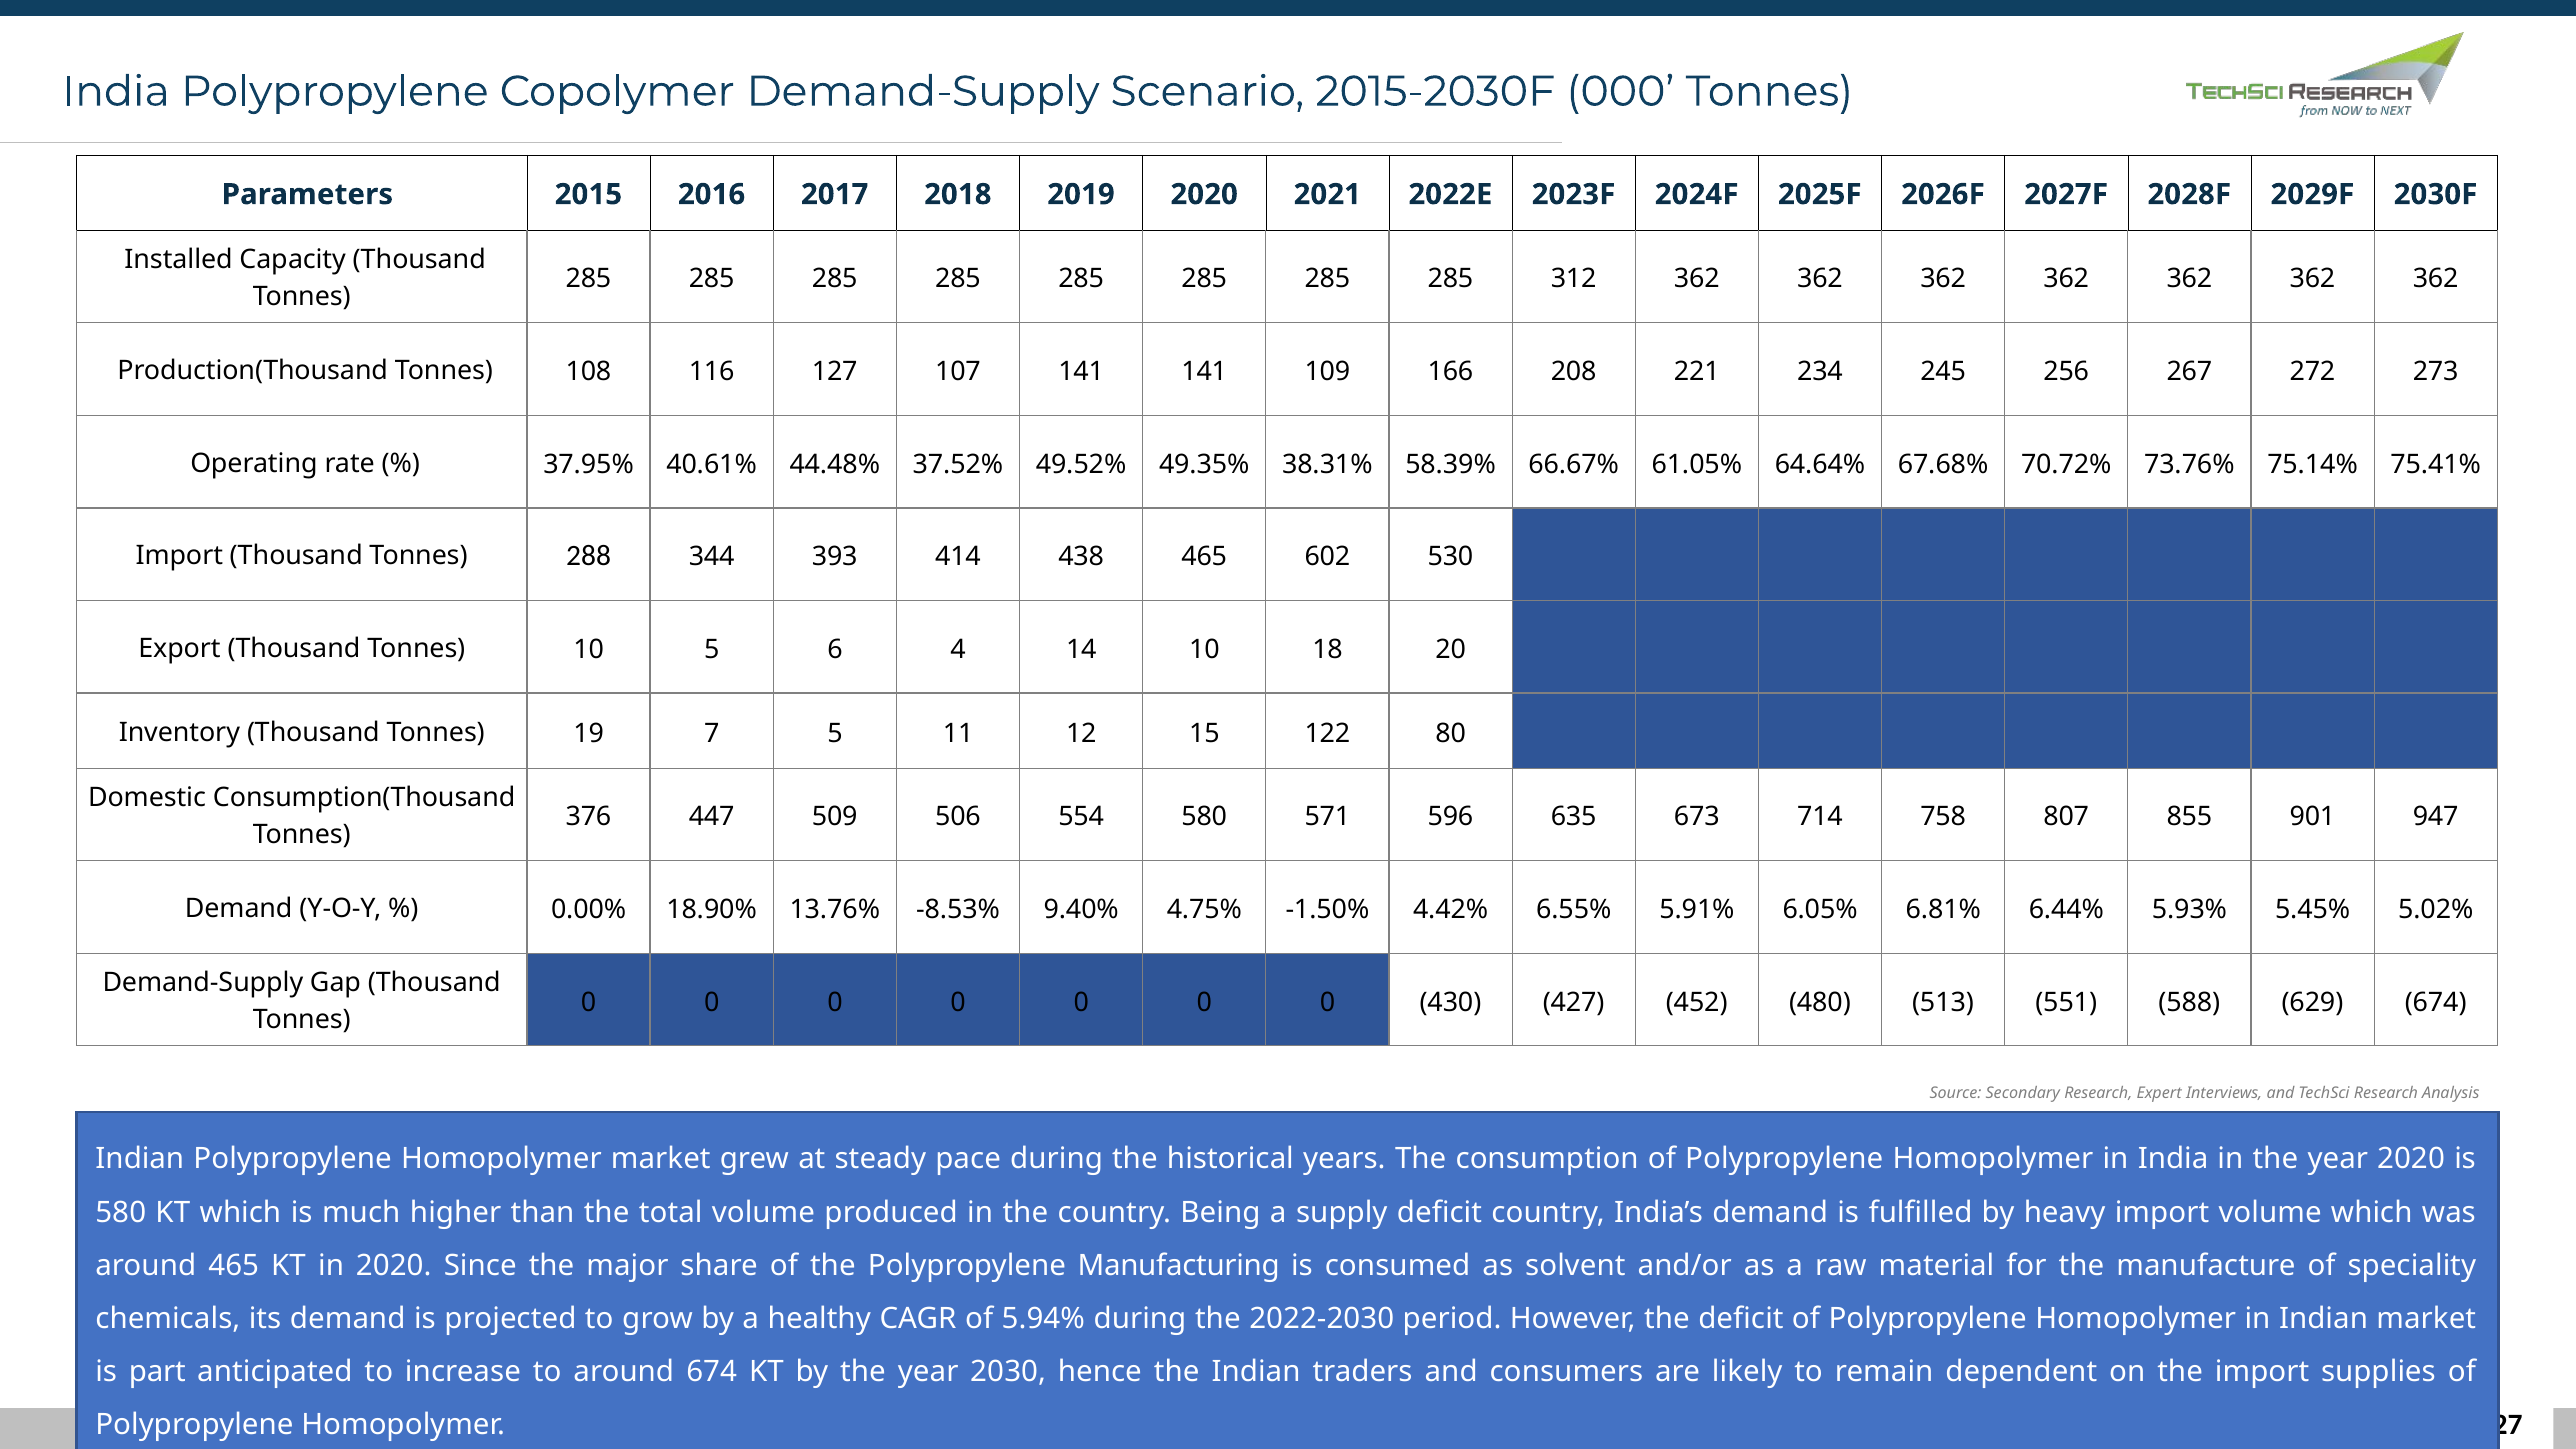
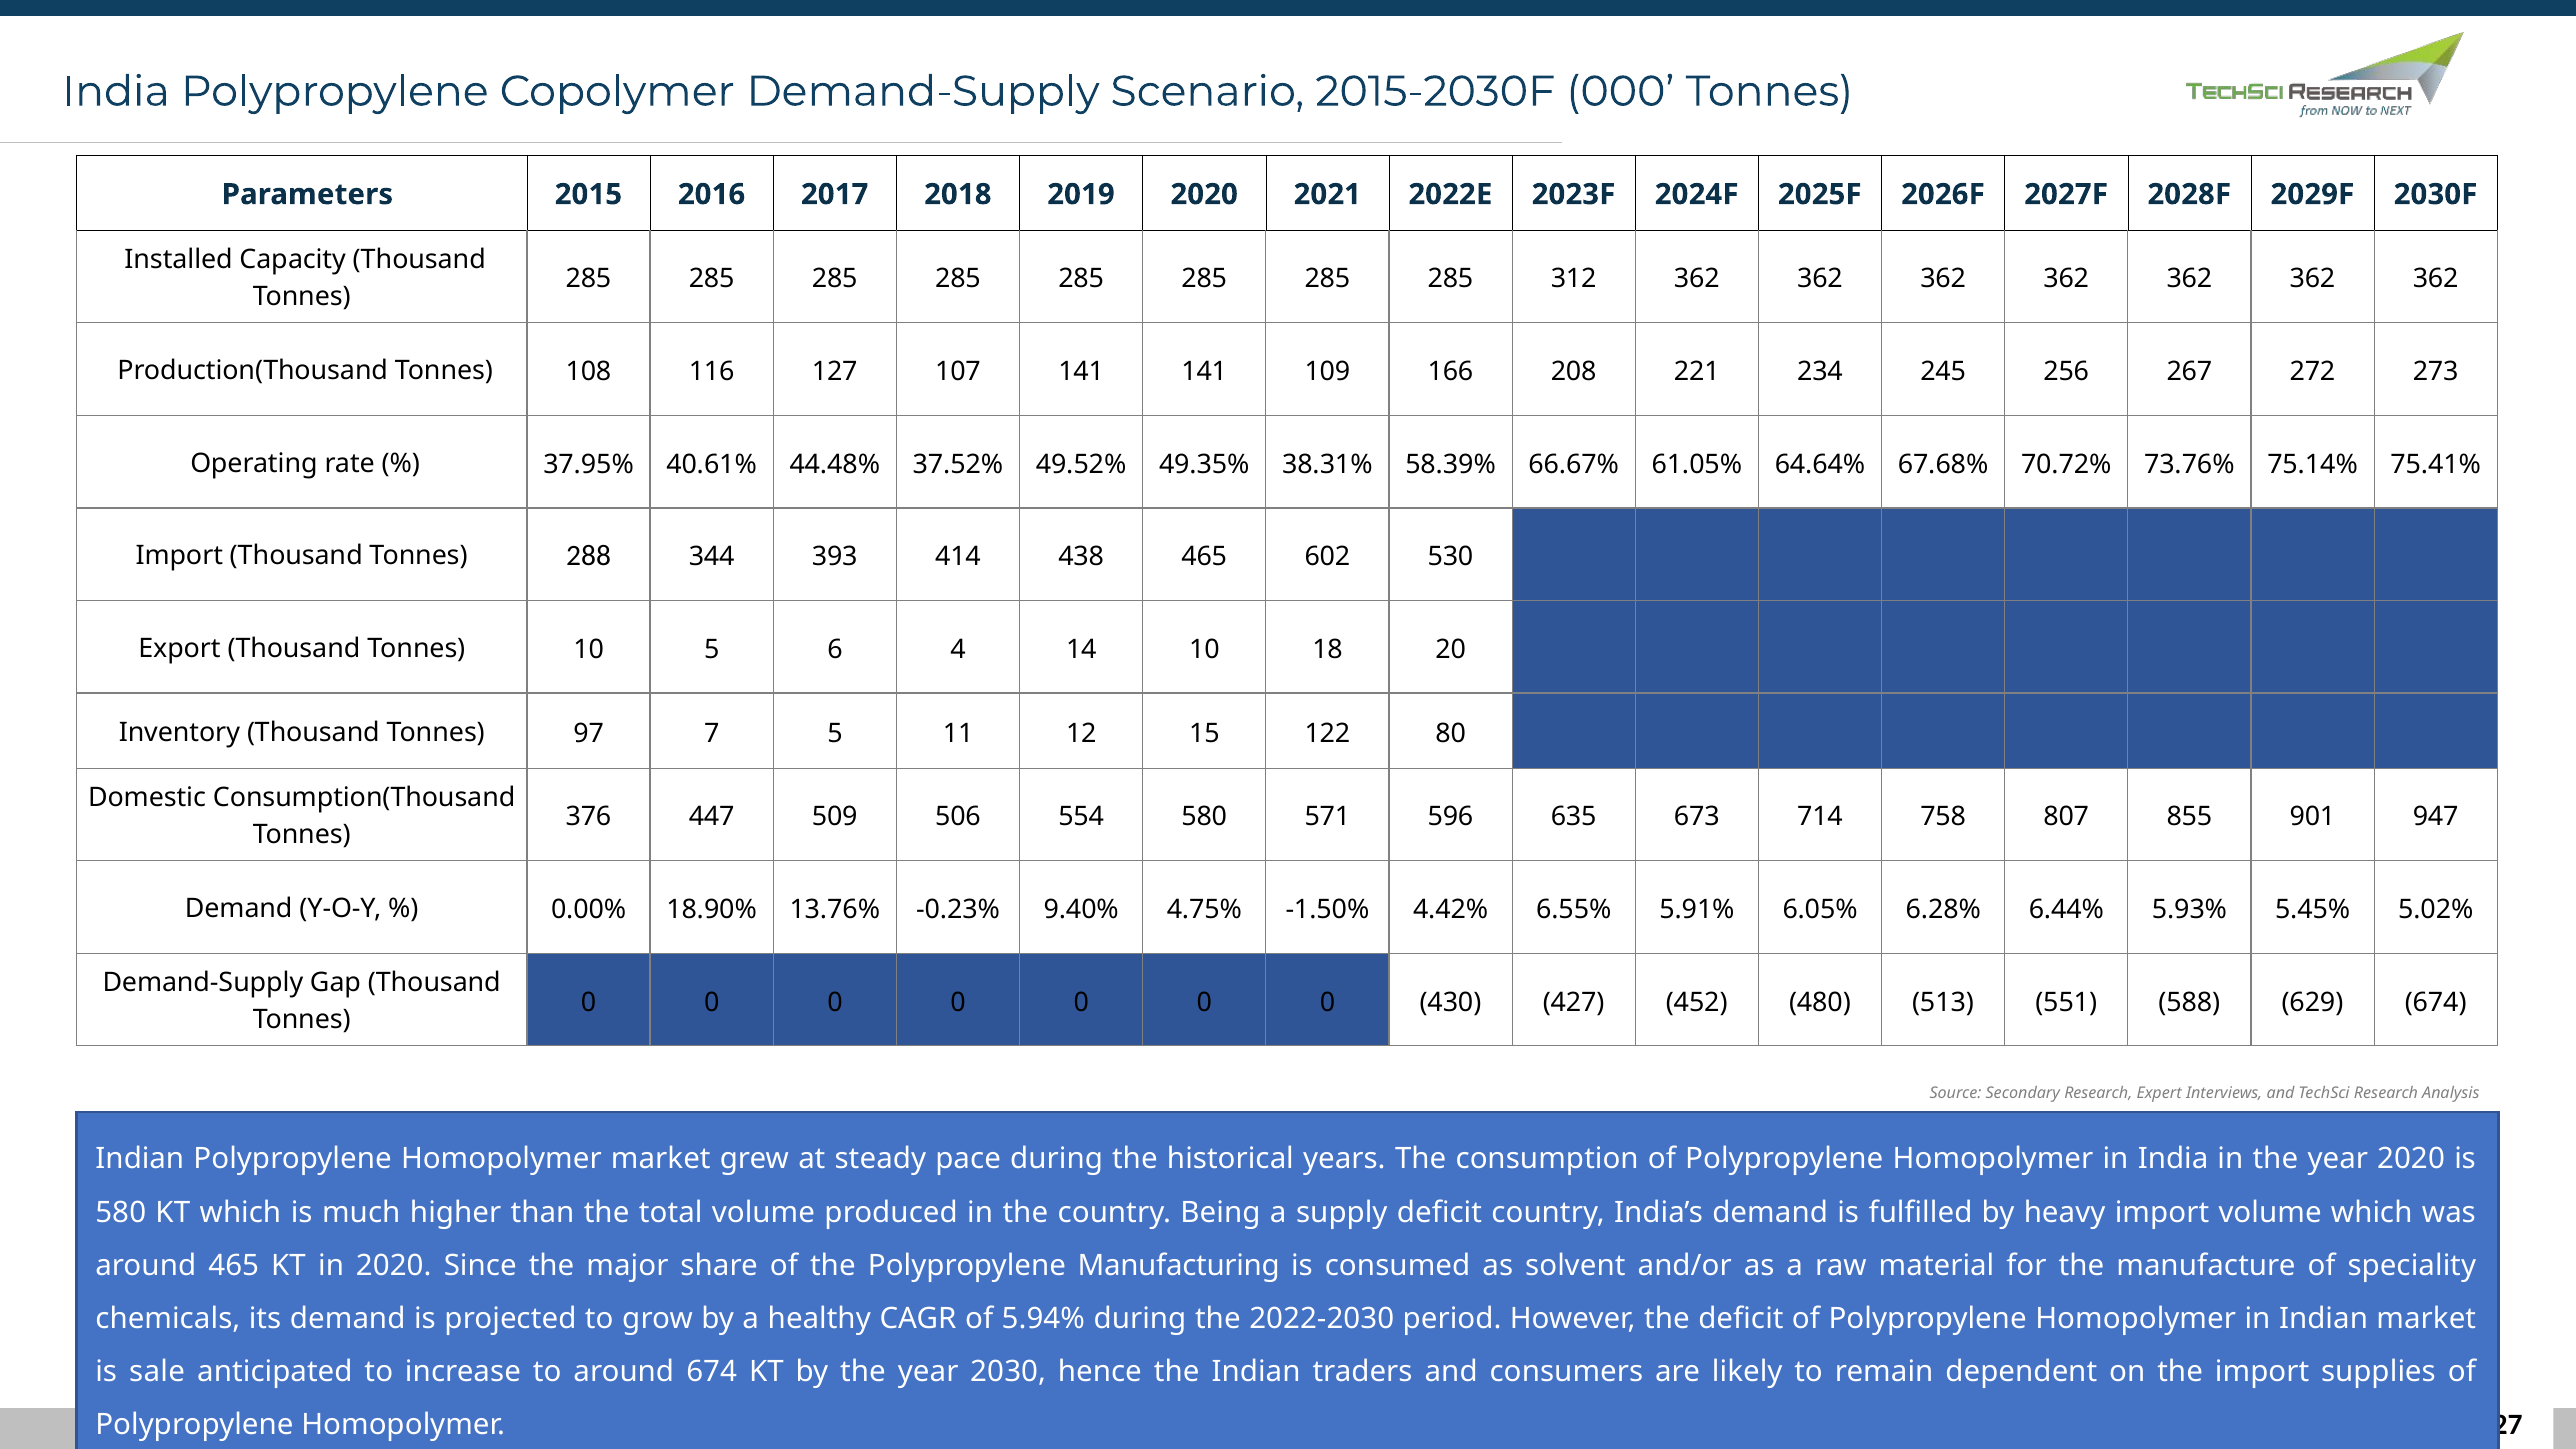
19: 19 -> 97
-8.53%: -8.53% -> -0.23%
6.81%: 6.81% -> 6.28%
part: part -> sale
